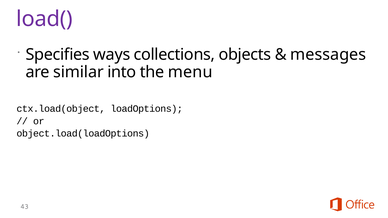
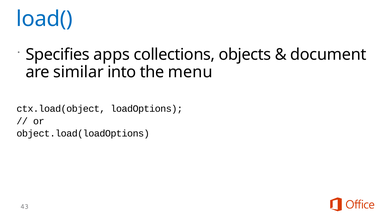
load( colour: purple -> blue
ways: ways -> apps
messages: messages -> document
